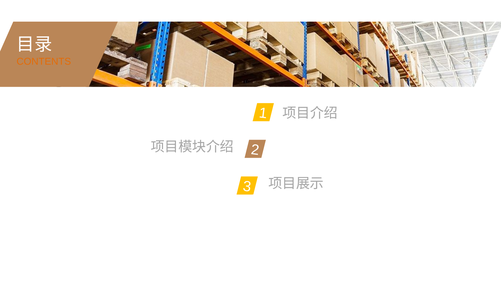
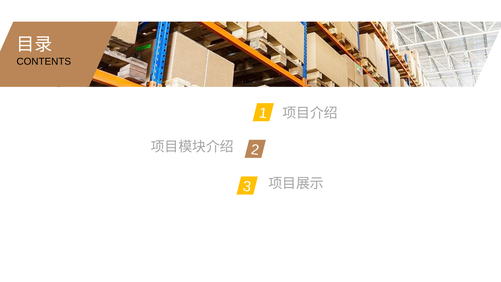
CONTENTS colour: orange -> black
